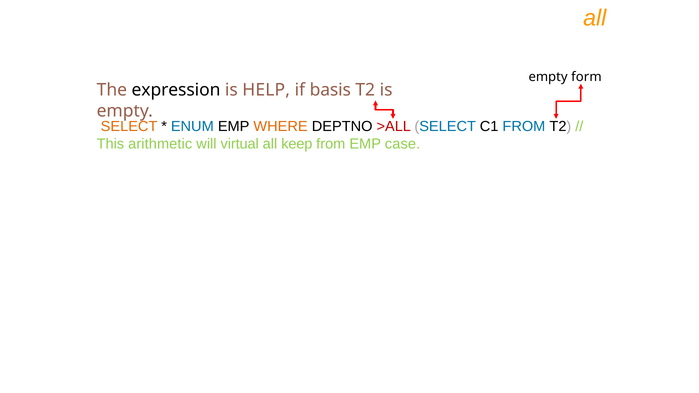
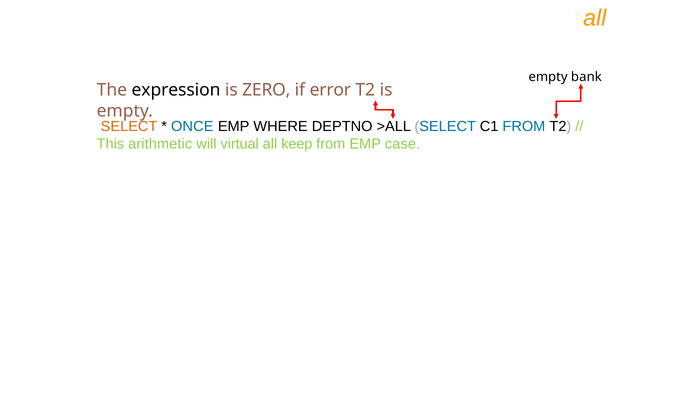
form: form -> bank
HELP: HELP -> ZERO
basis: basis -> error
ENUM: ENUM -> ONCE
WHERE colour: orange -> black
>ALL colour: red -> black
